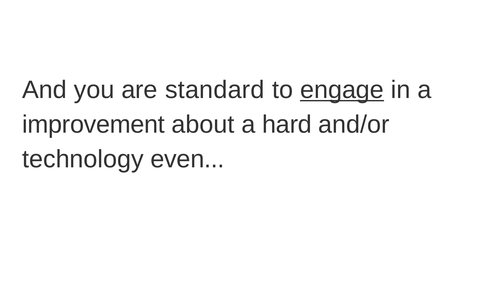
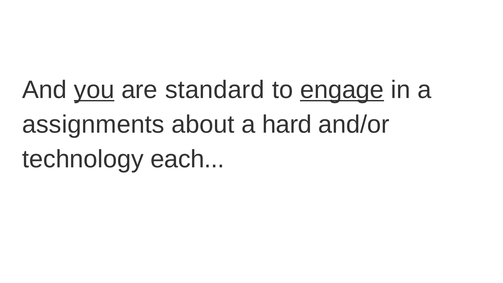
you underline: none -> present
improvement: improvement -> assignments
even: even -> each
